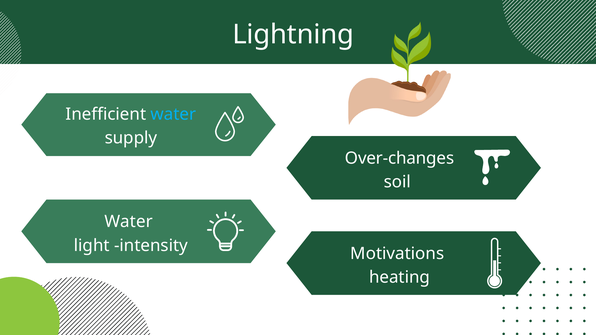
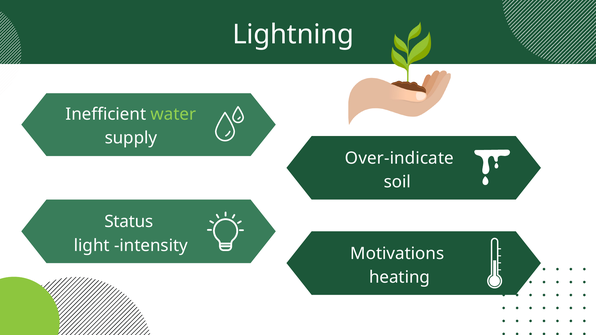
water at (173, 114) colour: light blue -> light green
Over-changes: Over-changes -> Over-indicate
Water at (129, 222): Water -> Status
